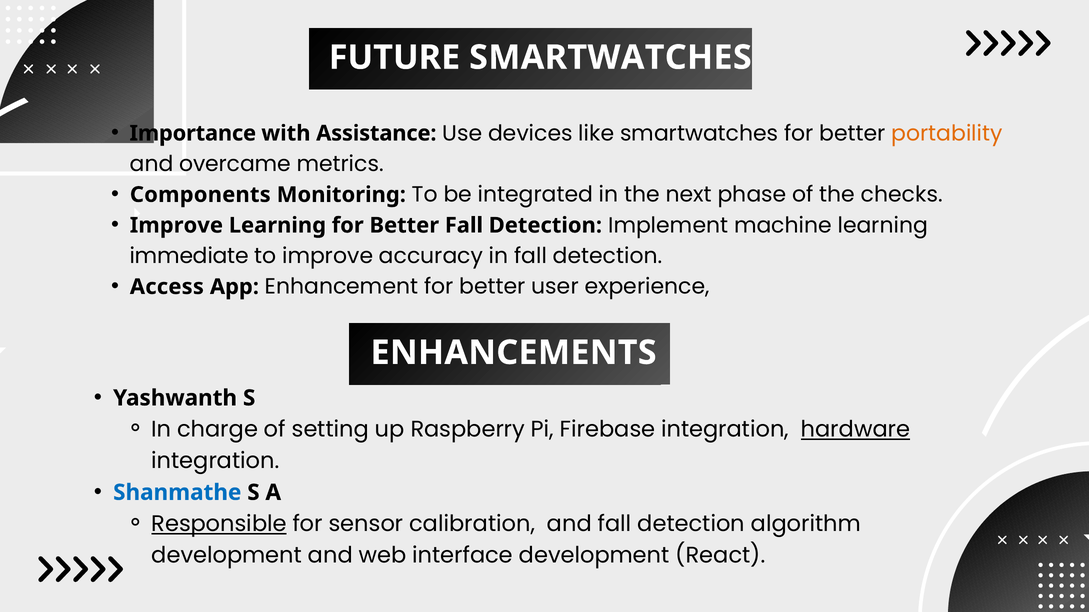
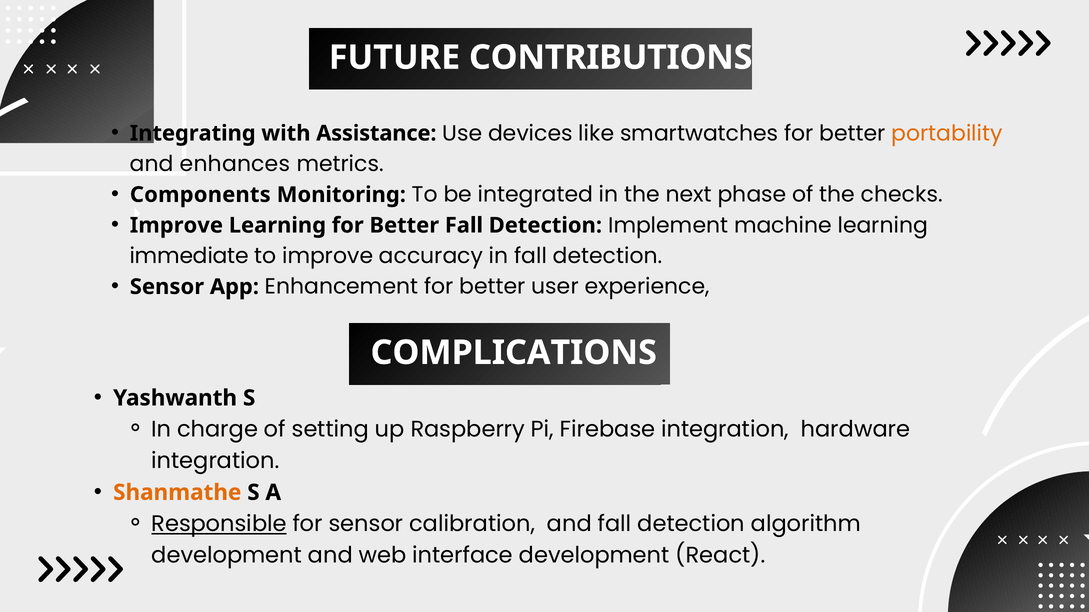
FUTURE SMARTWATCHES: SMARTWATCHES -> CONTRIBUTIONS
Importance: Importance -> Integrating
overcame: overcame -> enhances
Access at (167, 287): Access -> Sensor
ENHANCEMENTS: ENHANCEMENTS -> COMPLICATIONS
hardware underline: present -> none
Shanmathe colour: blue -> orange
